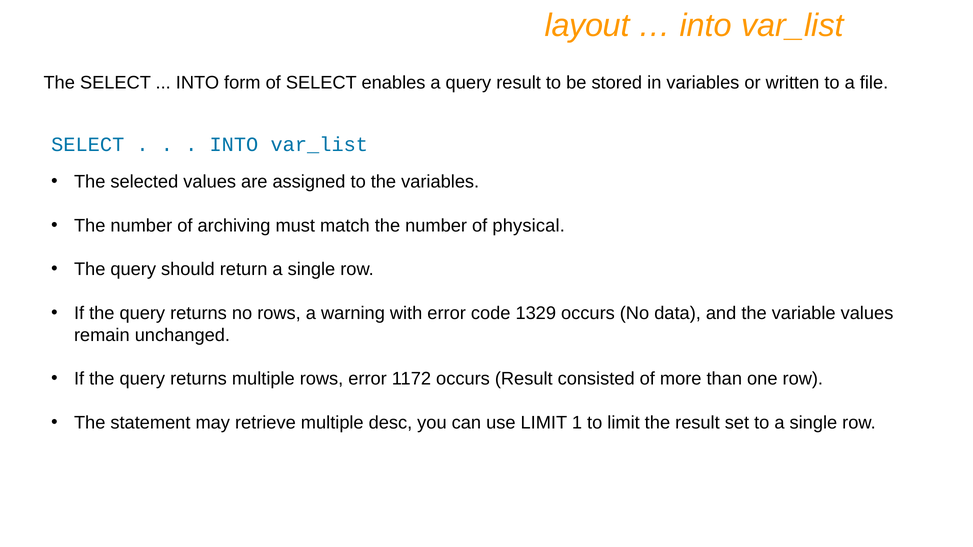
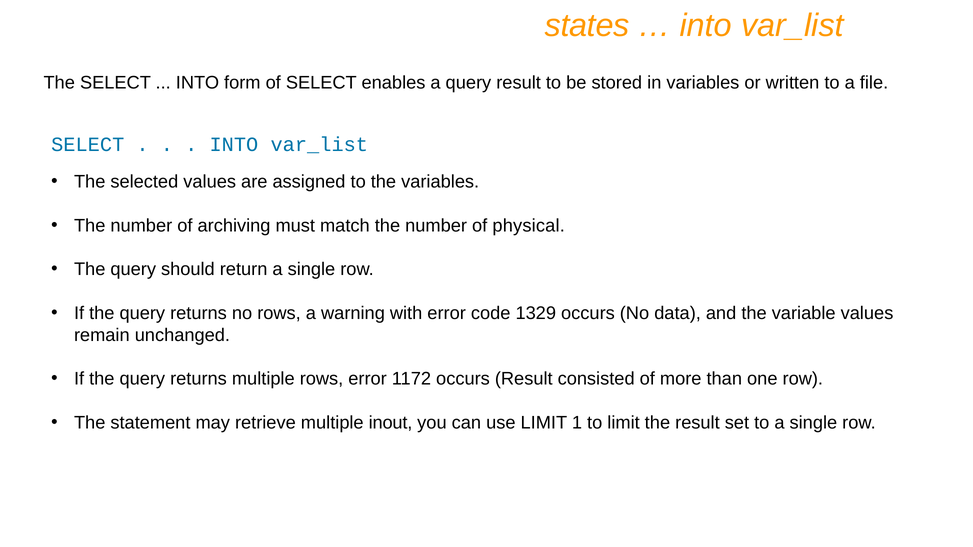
layout: layout -> states
desc: desc -> inout
